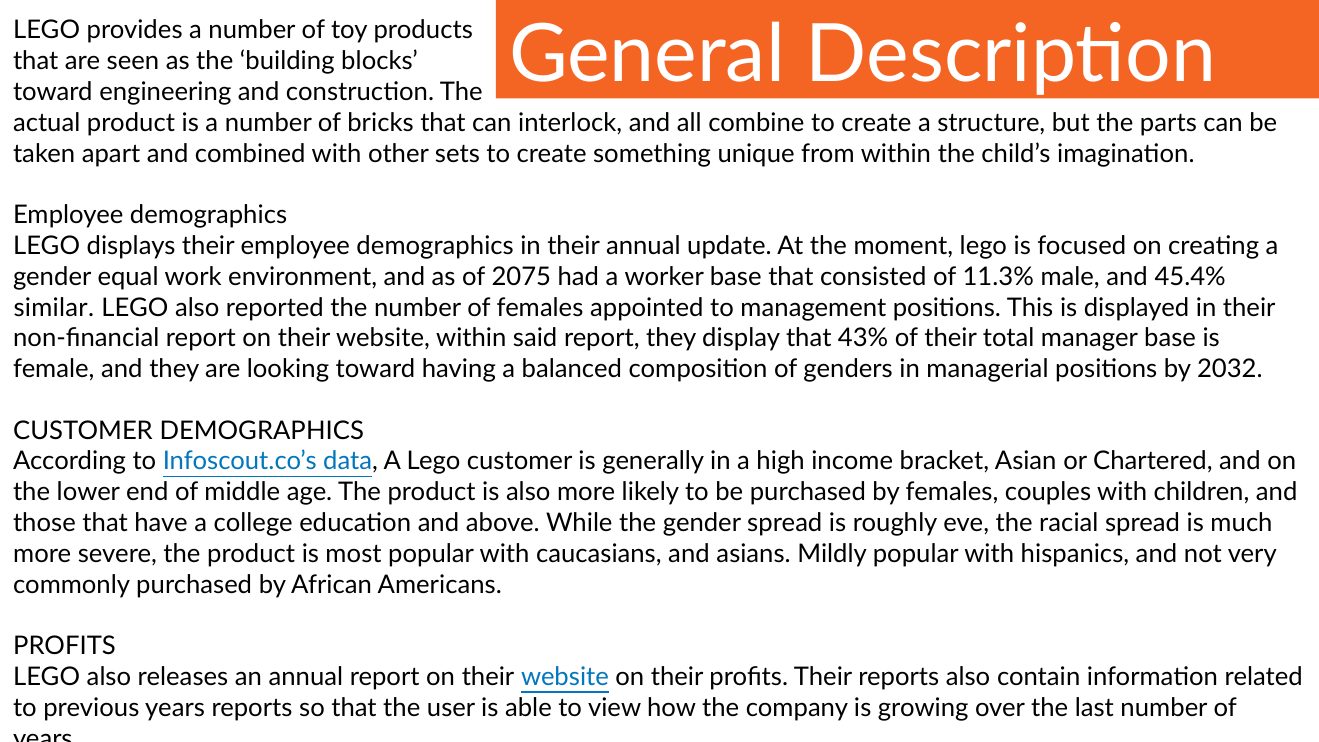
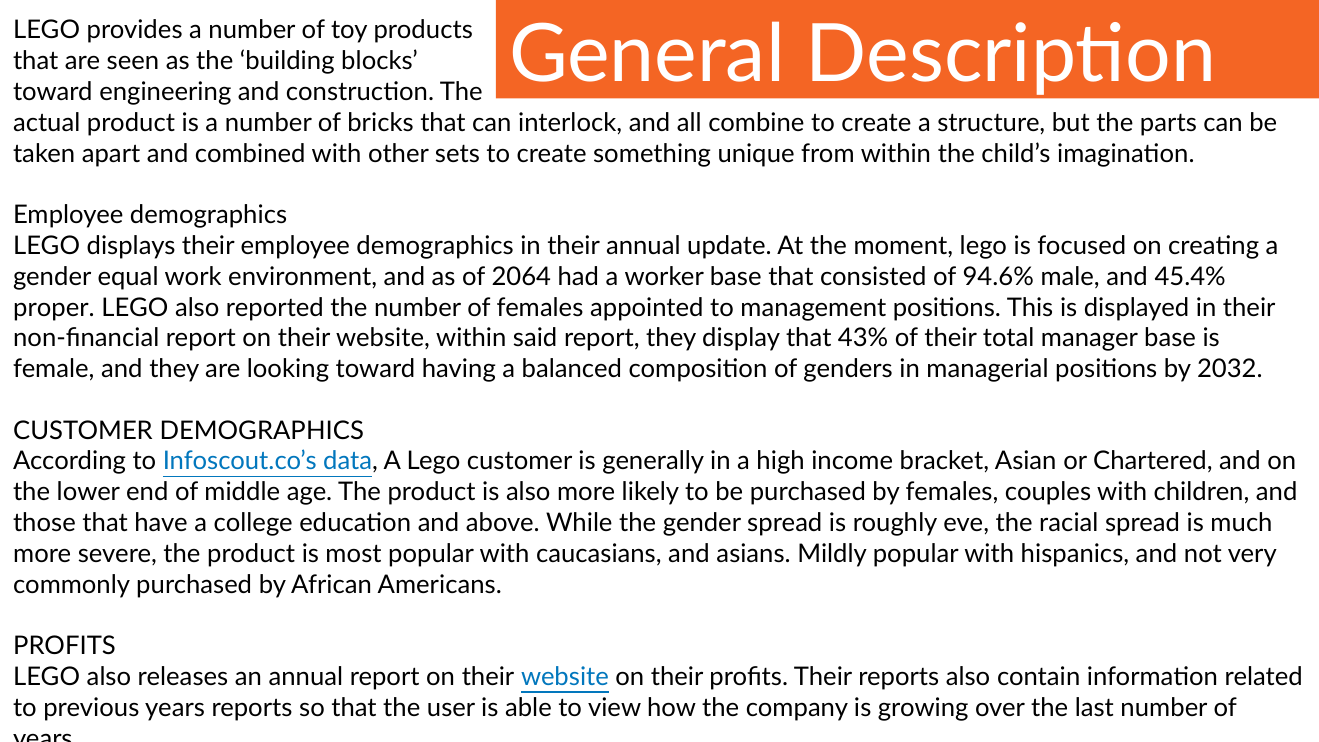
2075: 2075 -> 2064
11.3%: 11.3% -> 94.6%
similar: similar -> proper
